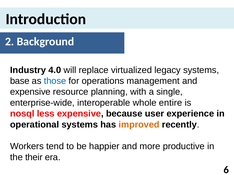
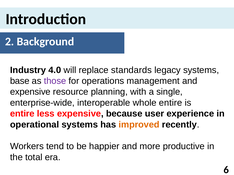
virtualized: virtualized -> standards
those colour: blue -> purple
nosql at (22, 114): nosql -> entire
their: their -> total
